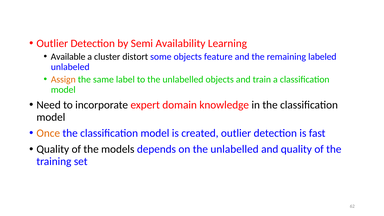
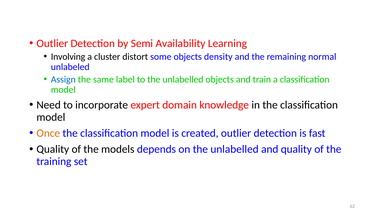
Available: Available -> Involving
feature: feature -> density
labeled: labeled -> normal
Assign colour: orange -> blue
